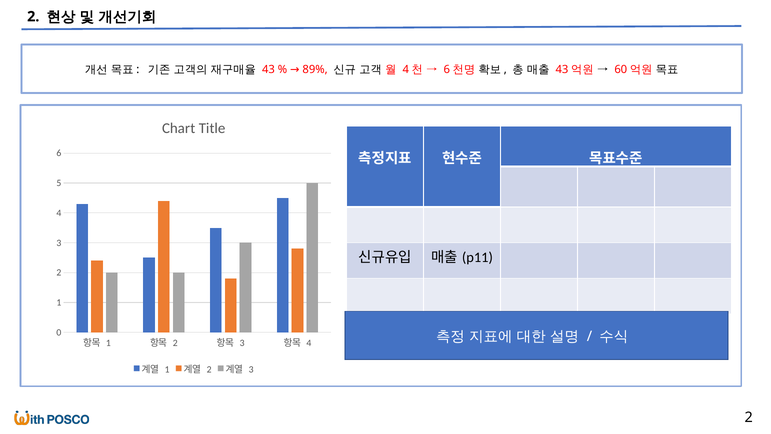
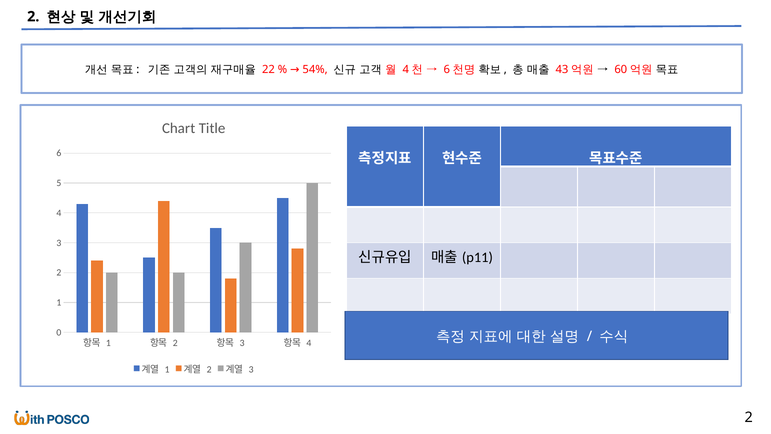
43: 43 -> 22
89%: 89% -> 54%
